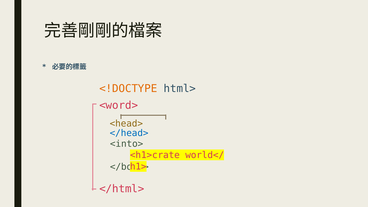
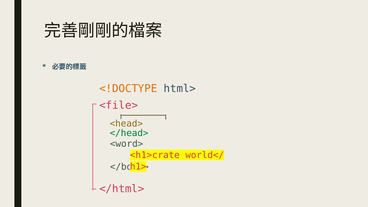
<word>: <word> -> <file>
</head> colour: blue -> green
<into>: <into> -> <word>
